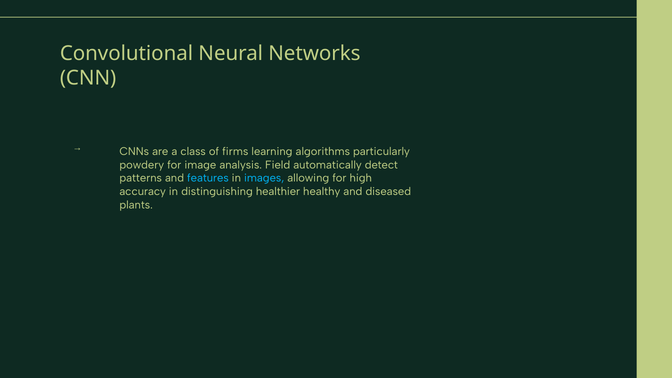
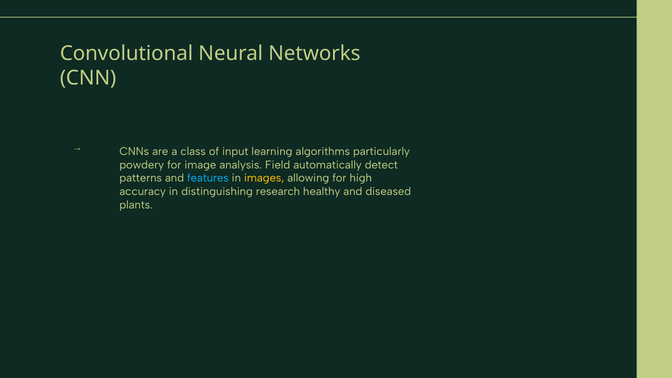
firms: firms -> input
images colour: light blue -> yellow
healthier: healthier -> research
